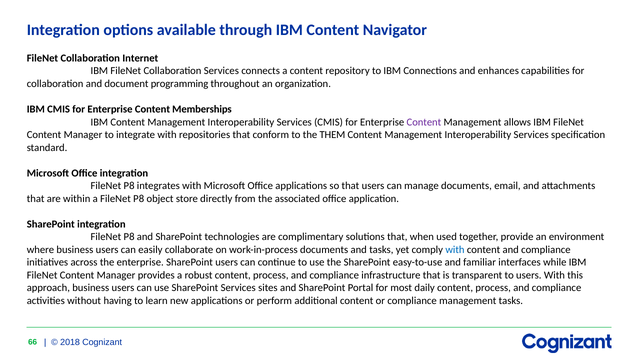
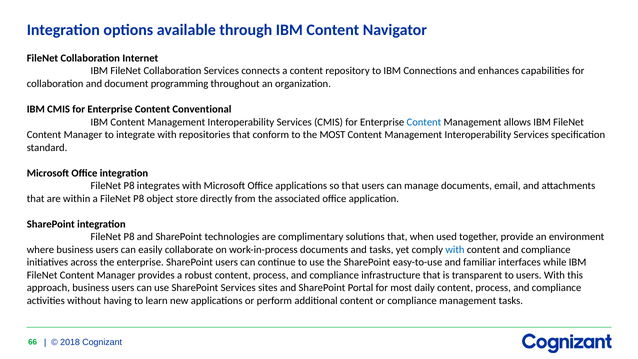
Memberships: Memberships -> Conventional
Content at (424, 122) colour: purple -> blue
the THEM: THEM -> MOST
